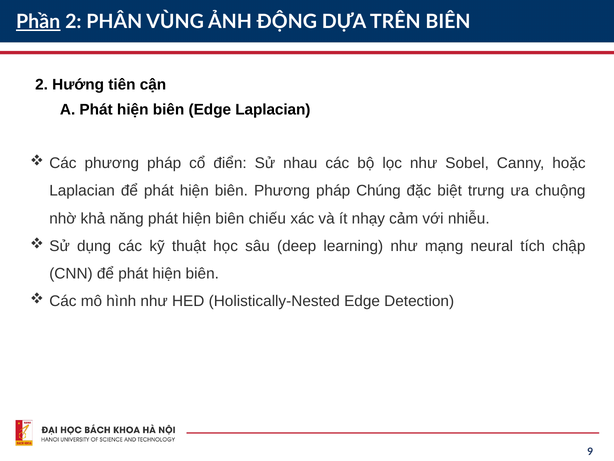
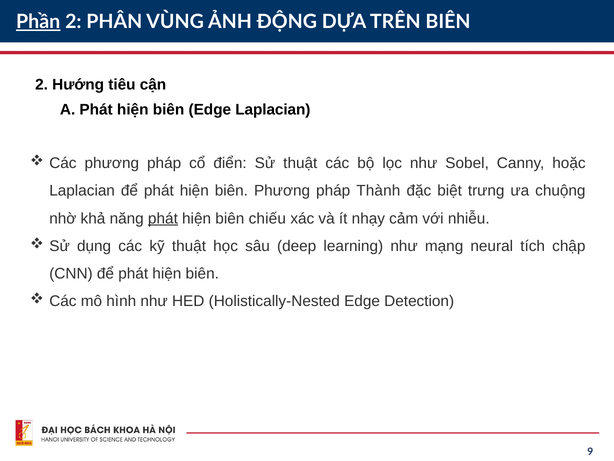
tiên: tiên -> tiêu
Sử nhau: nhau -> thuật
Chúng: Chúng -> Thành
phát at (163, 218) underline: none -> present
